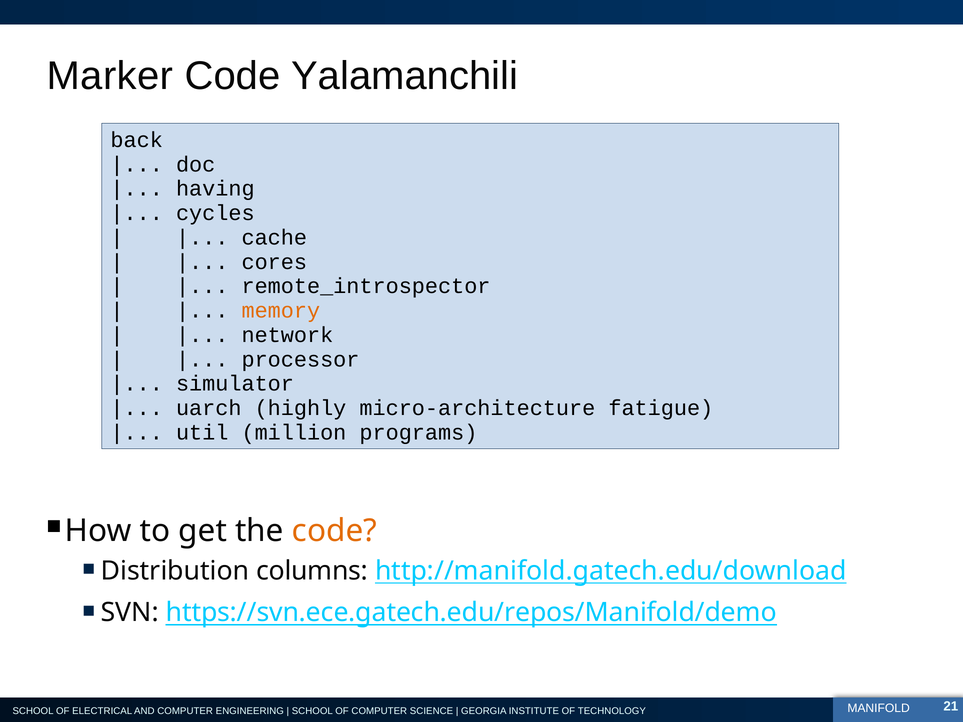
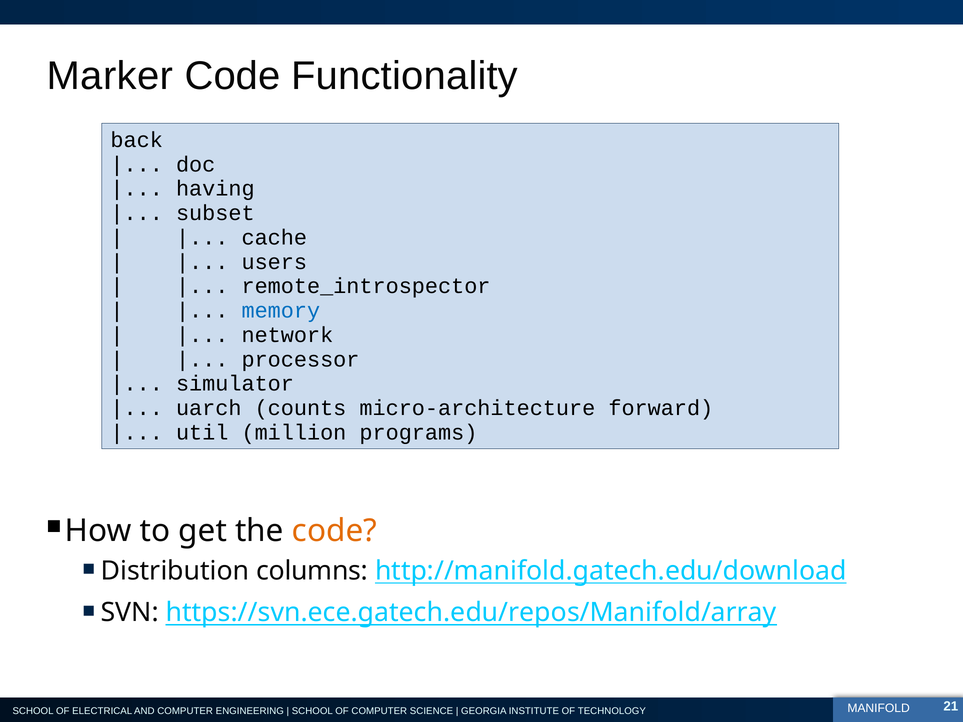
Yalamanchili: Yalamanchili -> Functionality
cycles: cycles -> subset
cores: cores -> users
memory colour: orange -> blue
highly: highly -> counts
fatigue: fatigue -> forward
https://svn.ece.gatech.edu/repos/Manifold/demo: https://svn.ece.gatech.edu/repos/Manifold/demo -> https://svn.ece.gatech.edu/repos/Manifold/array
